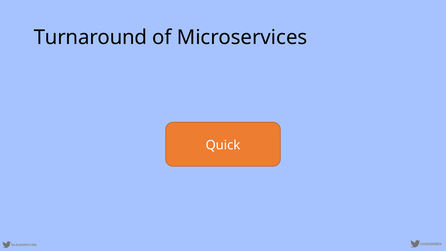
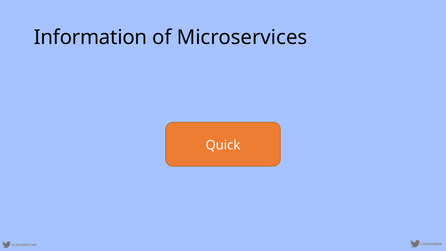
Turnaround: Turnaround -> Information
